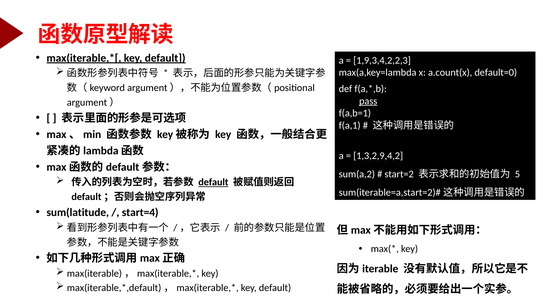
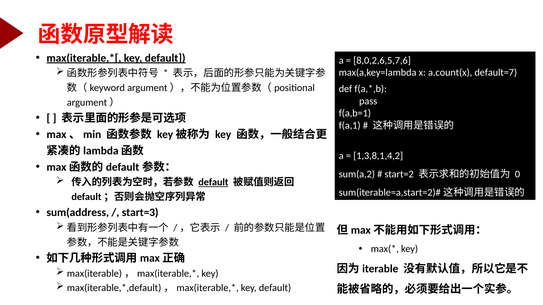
1,9,3,4,2,2,3: 1,9,3,4,2,2,3 -> 8,0,2,6,5,7,6
default=0: default=0 -> default=7
pass underline: present -> none
1,3,2,9,4,2: 1,3,2,9,4,2 -> 1,3,8,1,4,2
5: 5 -> 0
sum(latitude: sum(latitude -> sum(address
start=4: start=4 -> start=3
